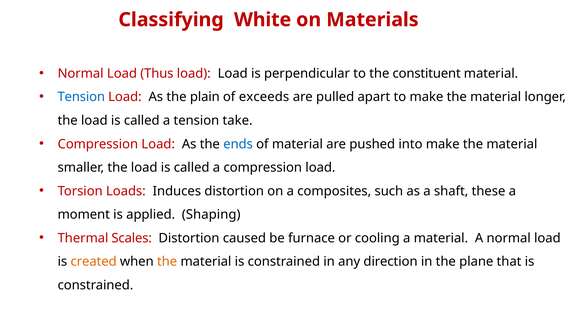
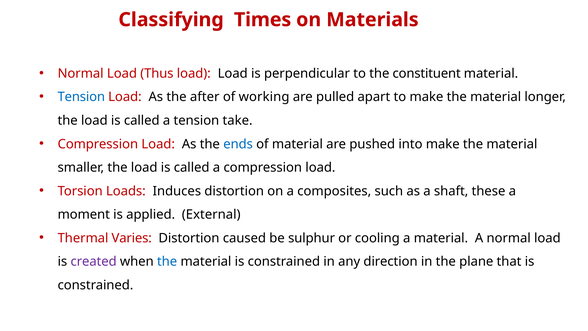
White: White -> Times
plain: plain -> after
exceeds: exceeds -> working
Shaping: Shaping -> External
Scales: Scales -> Varies
furnace: furnace -> sulphur
created colour: orange -> purple
the at (167, 261) colour: orange -> blue
